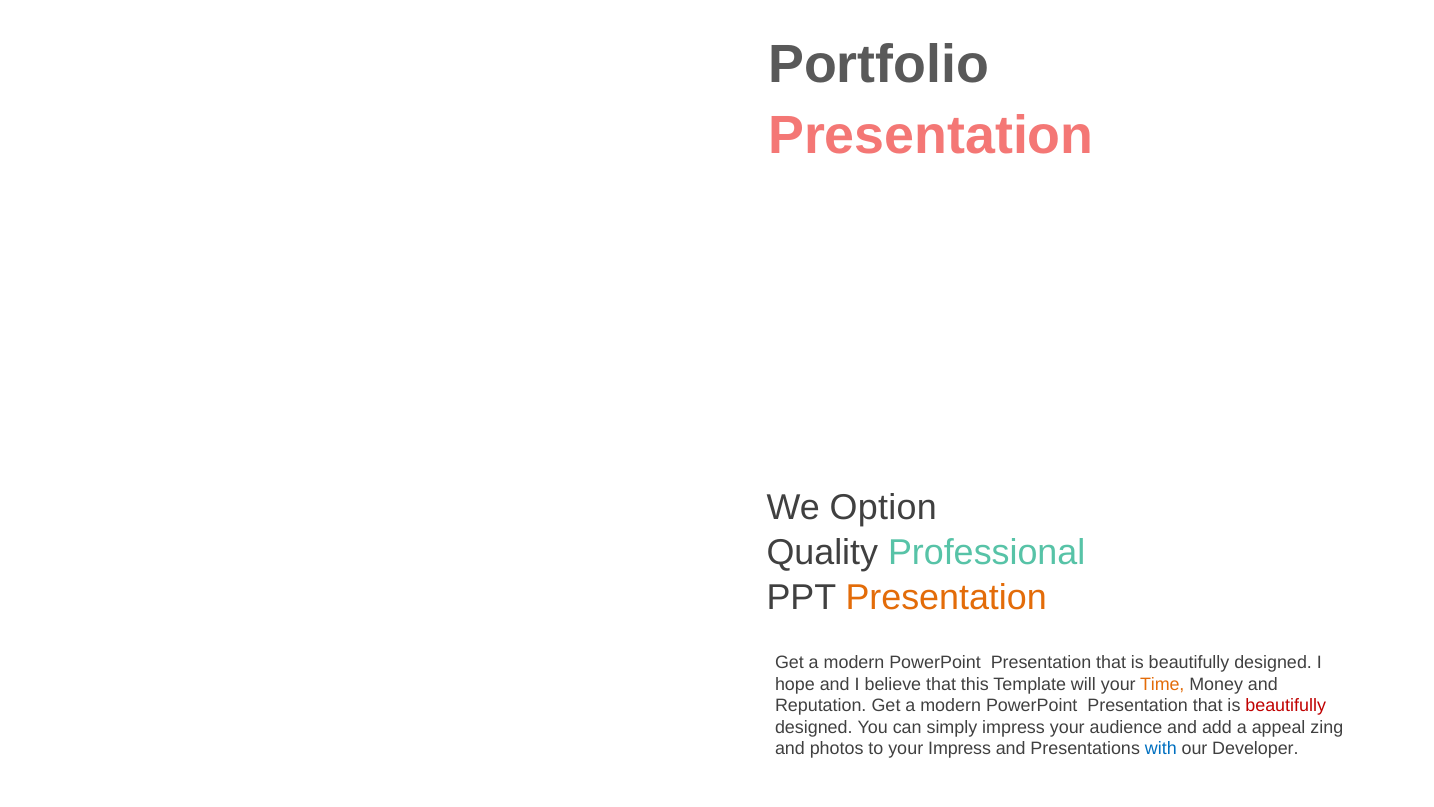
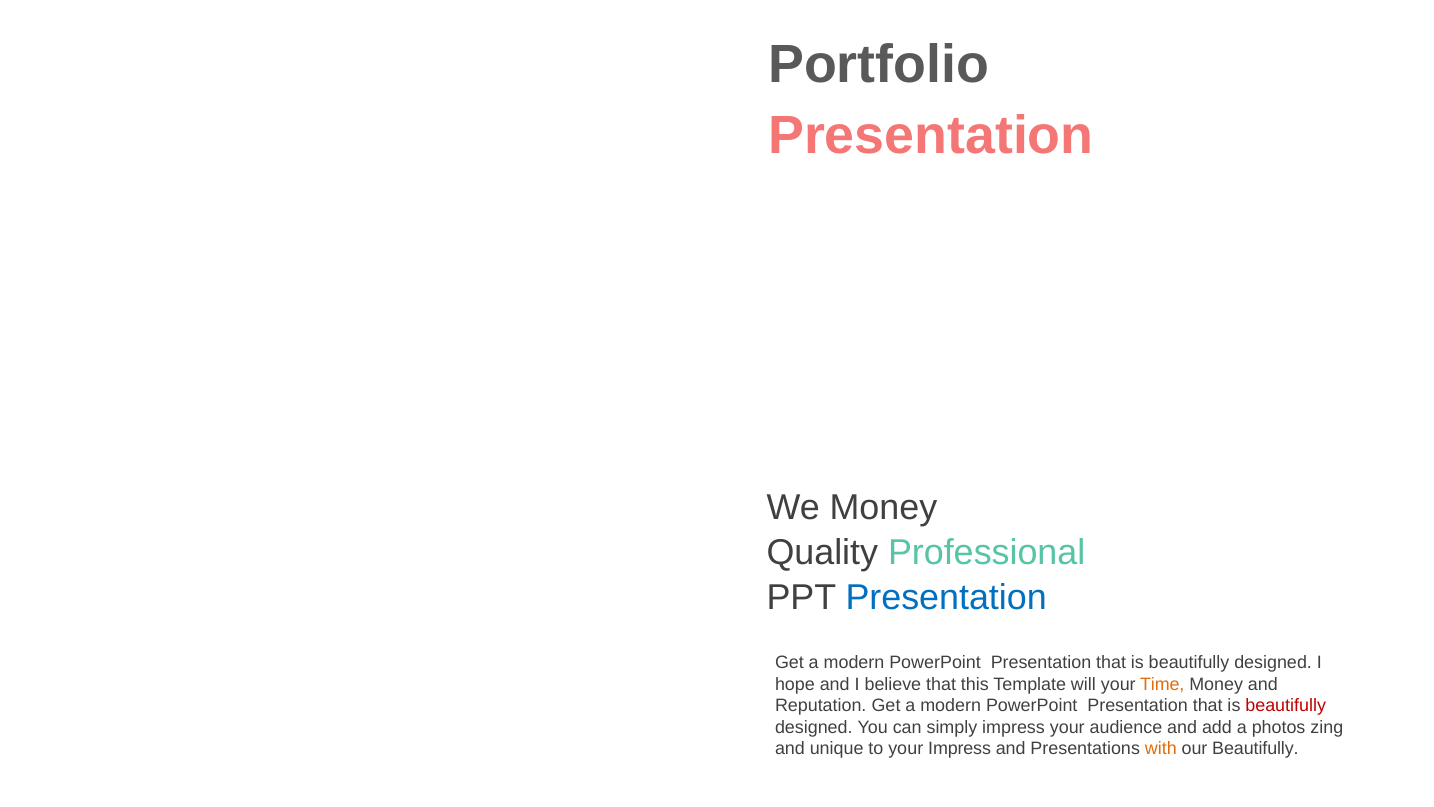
We Option: Option -> Money
Presentation at (946, 597) colour: orange -> blue
appeal: appeal -> photos
photos: photos -> unique
with colour: blue -> orange
our Developer: Developer -> Beautifully
